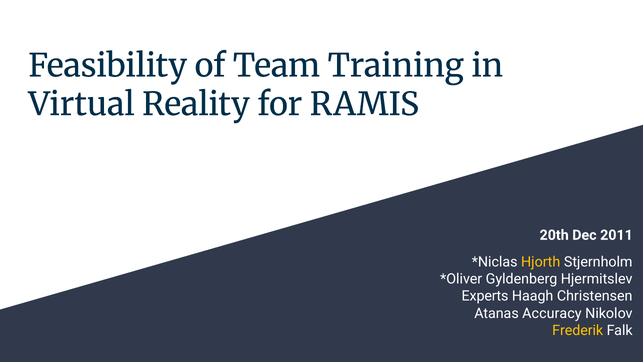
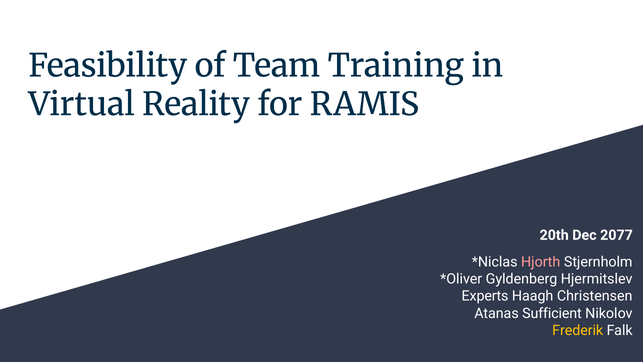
2011: 2011 -> 2077
Hjorth colour: yellow -> pink
Accuracy: Accuracy -> Sufficient
